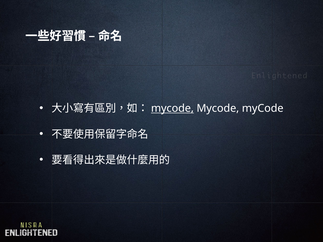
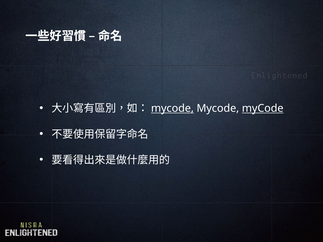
myCode at (263, 109) underline: none -> present
